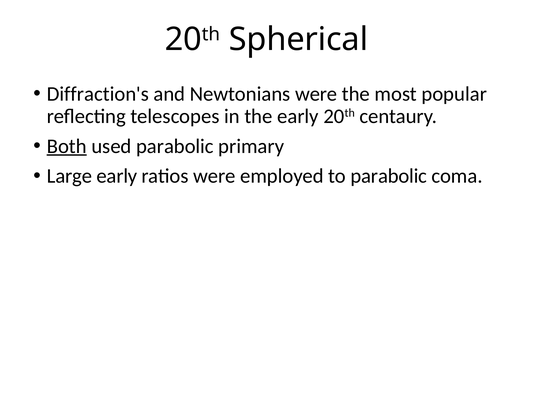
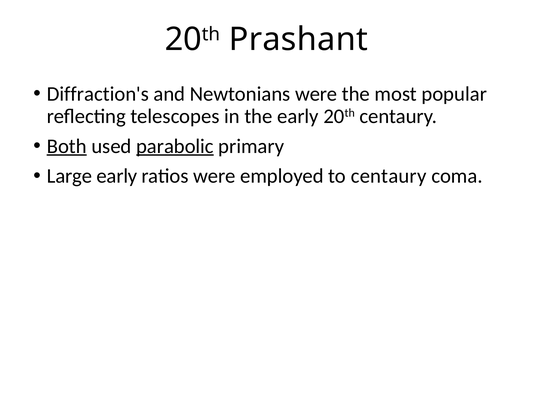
Spherical: Spherical -> Prashant
parabolic at (175, 146) underline: none -> present
to parabolic: parabolic -> centaury
